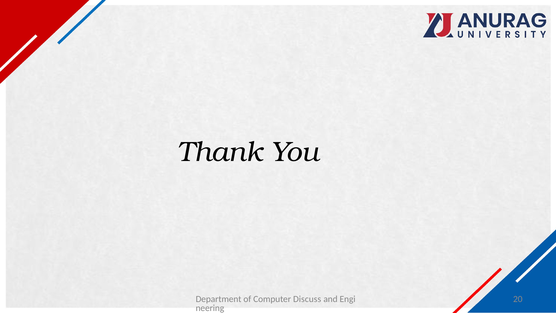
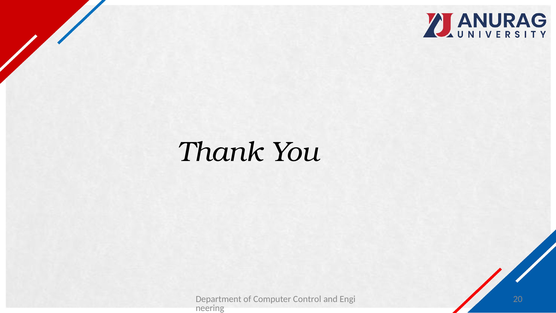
Discuss: Discuss -> Control
